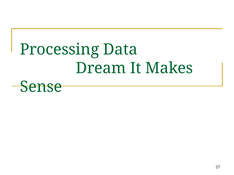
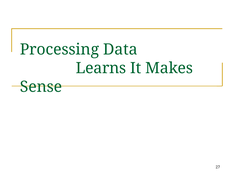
Dream: Dream -> Learns
